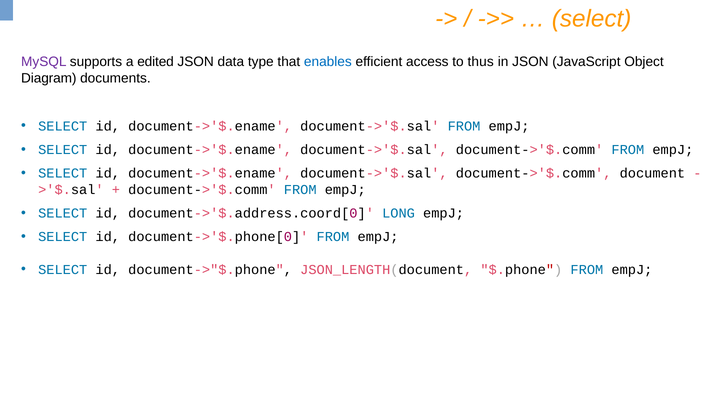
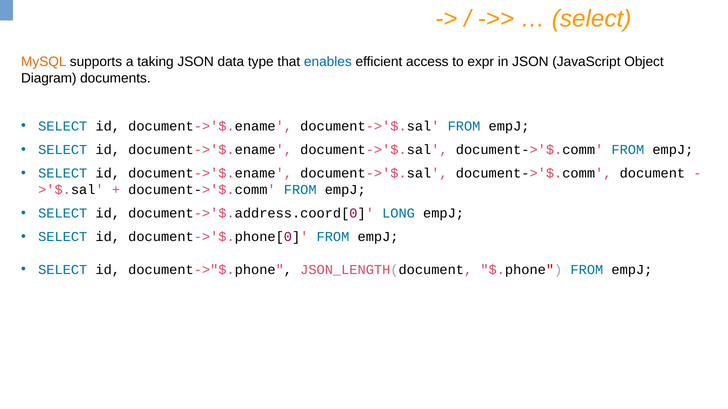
MySQL colour: purple -> orange
edited: edited -> taking
thus: thus -> expr
